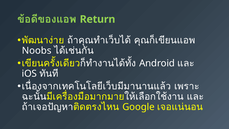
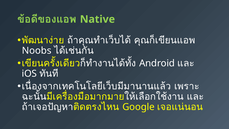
Return: Return -> Native
